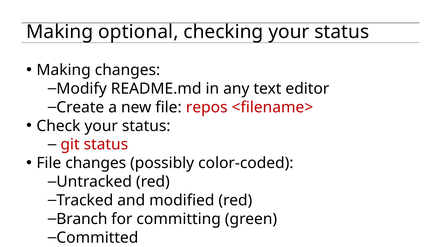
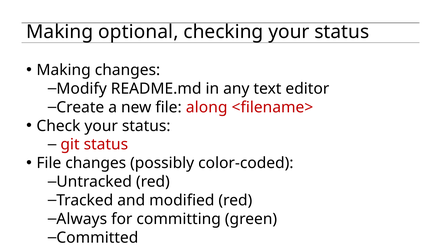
repos: repos -> along
Branch: Branch -> Always
